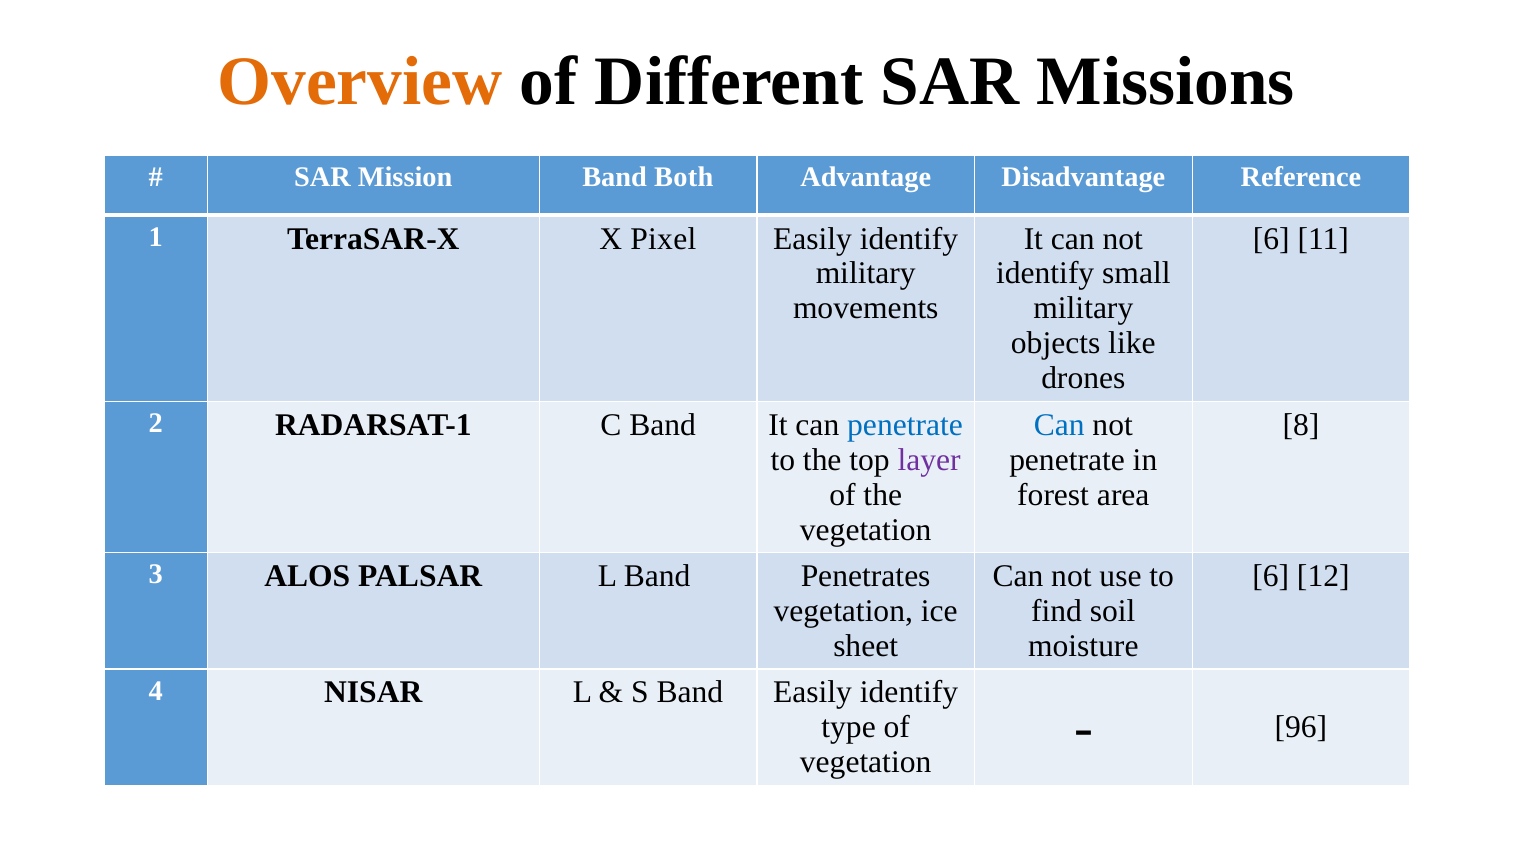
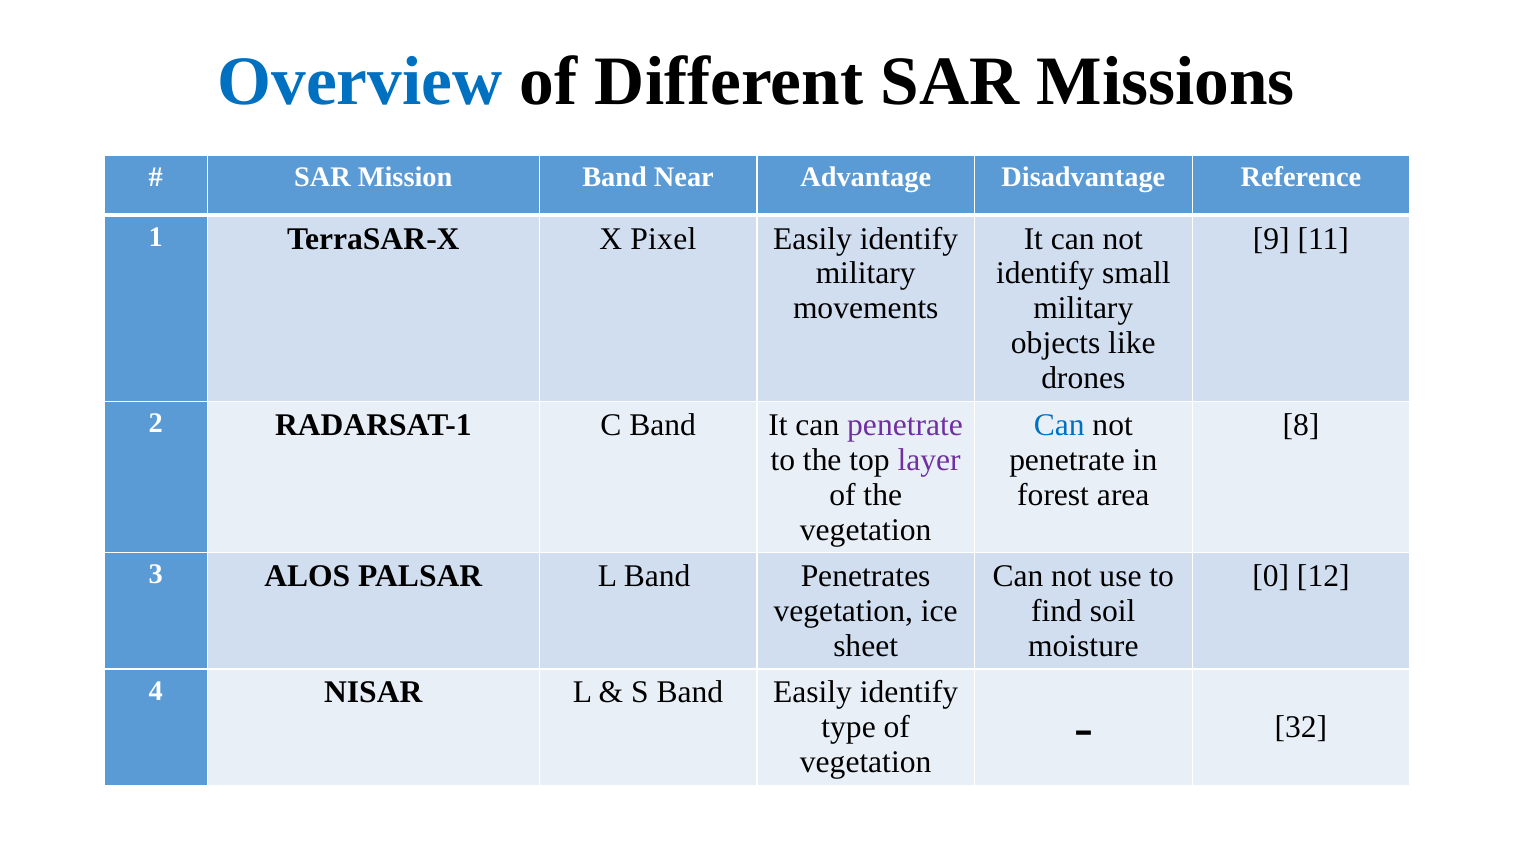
Overview colour: orange -> blue
Both: Both -> Near
6 at (1271, 239): 6 -> 9
penetrate at (905, 425) colour: blue -> purple
6 at (1271, 577): 6 -> 0
96: 96 -> 32
